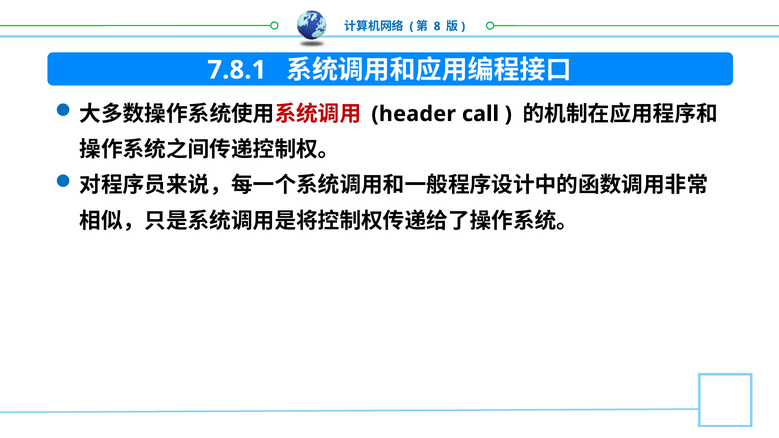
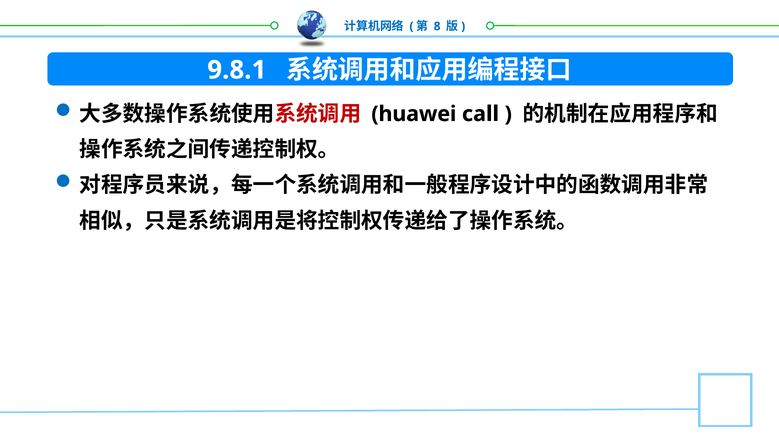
7.8.1: 7.8.1 -> 9.8.1
header: header -> huawei
